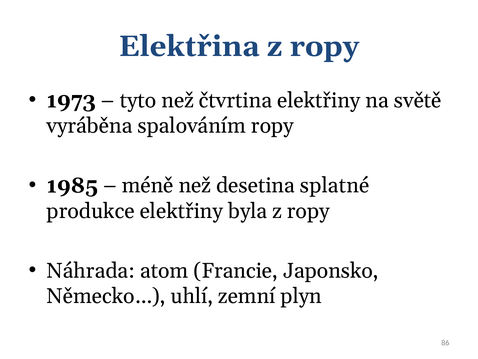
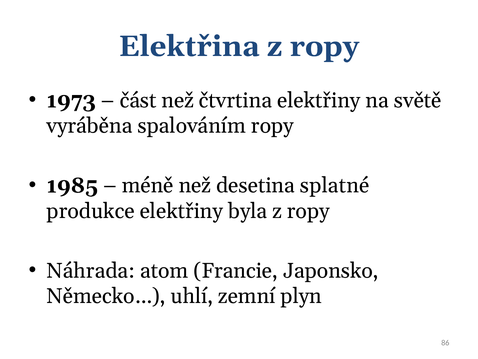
tyto: tyto -> část
